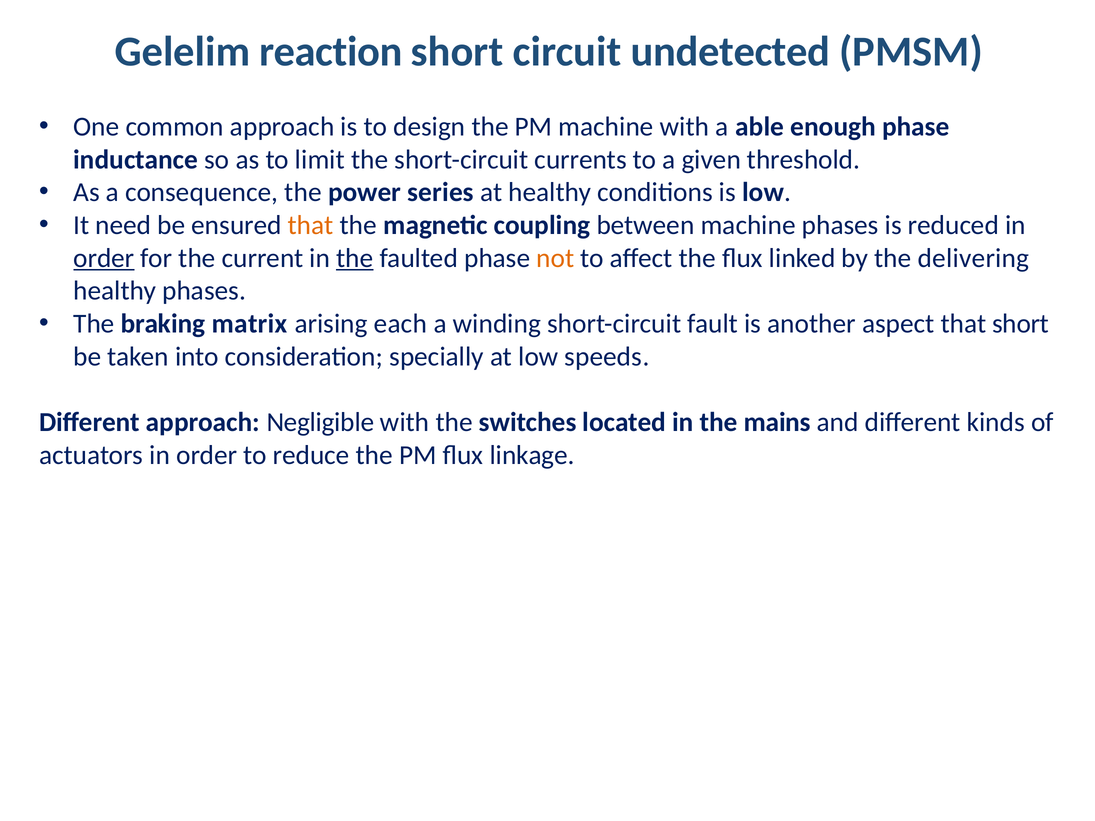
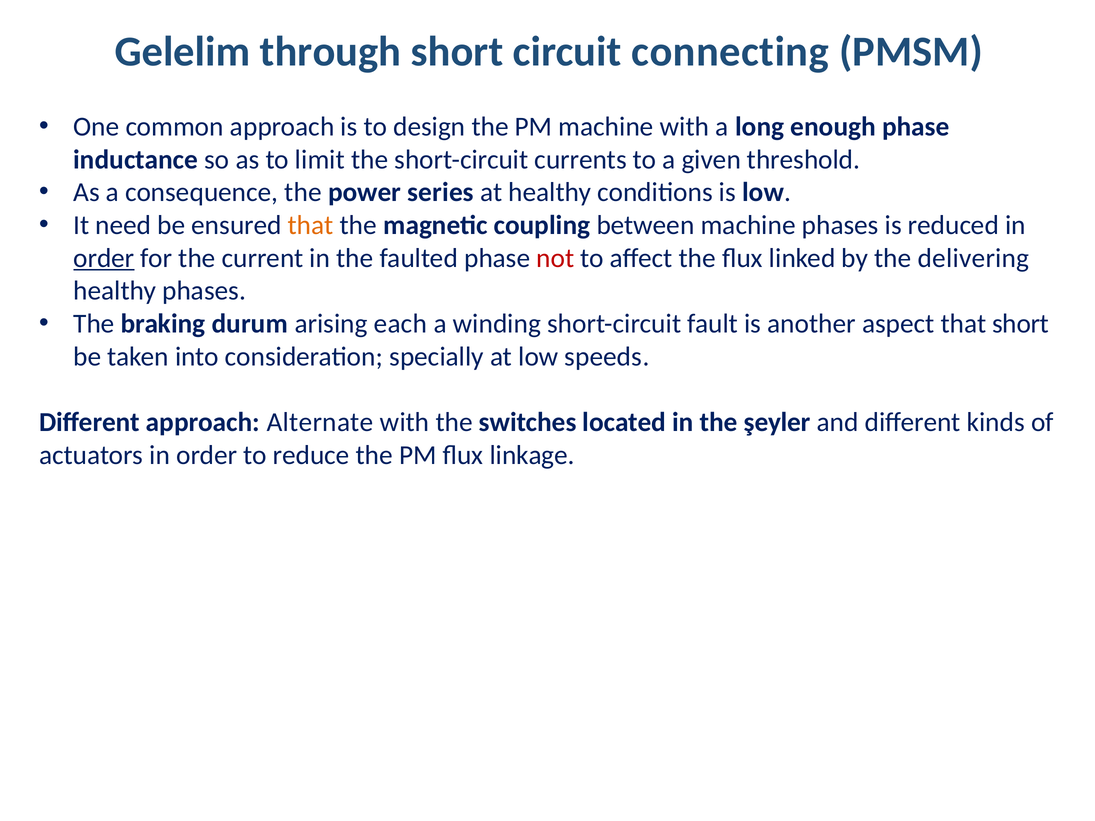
reaction: reaction -> through
undetected: undetected -> connecting
able: able -> long
the at (355, 258) underline: present -> none
not colour: orange -> red
matrix: matrix -> durum
Negligible: Negligible -> Alternate
mains: mains -> şeyler
